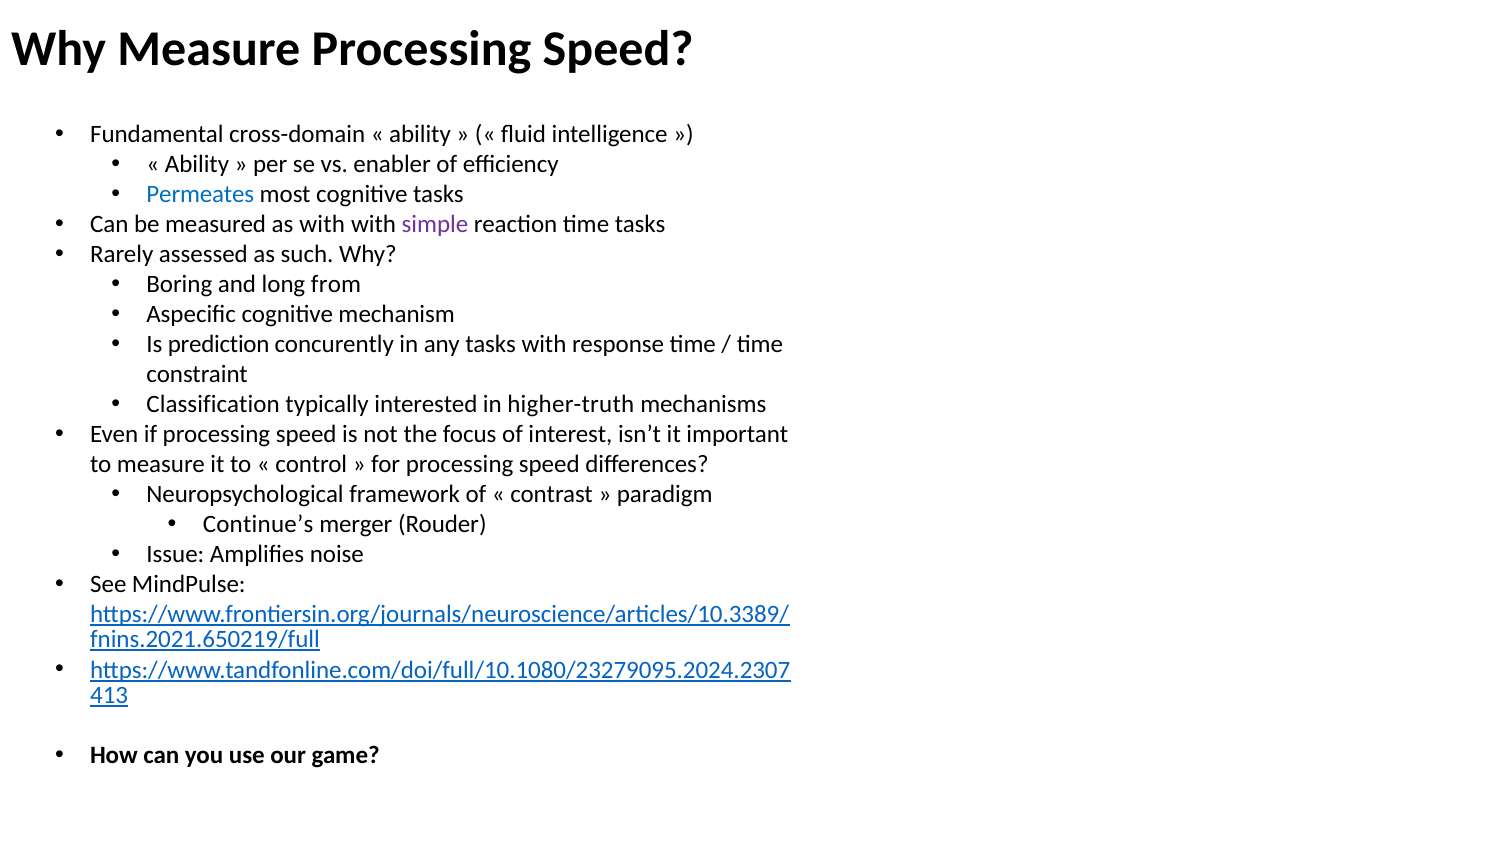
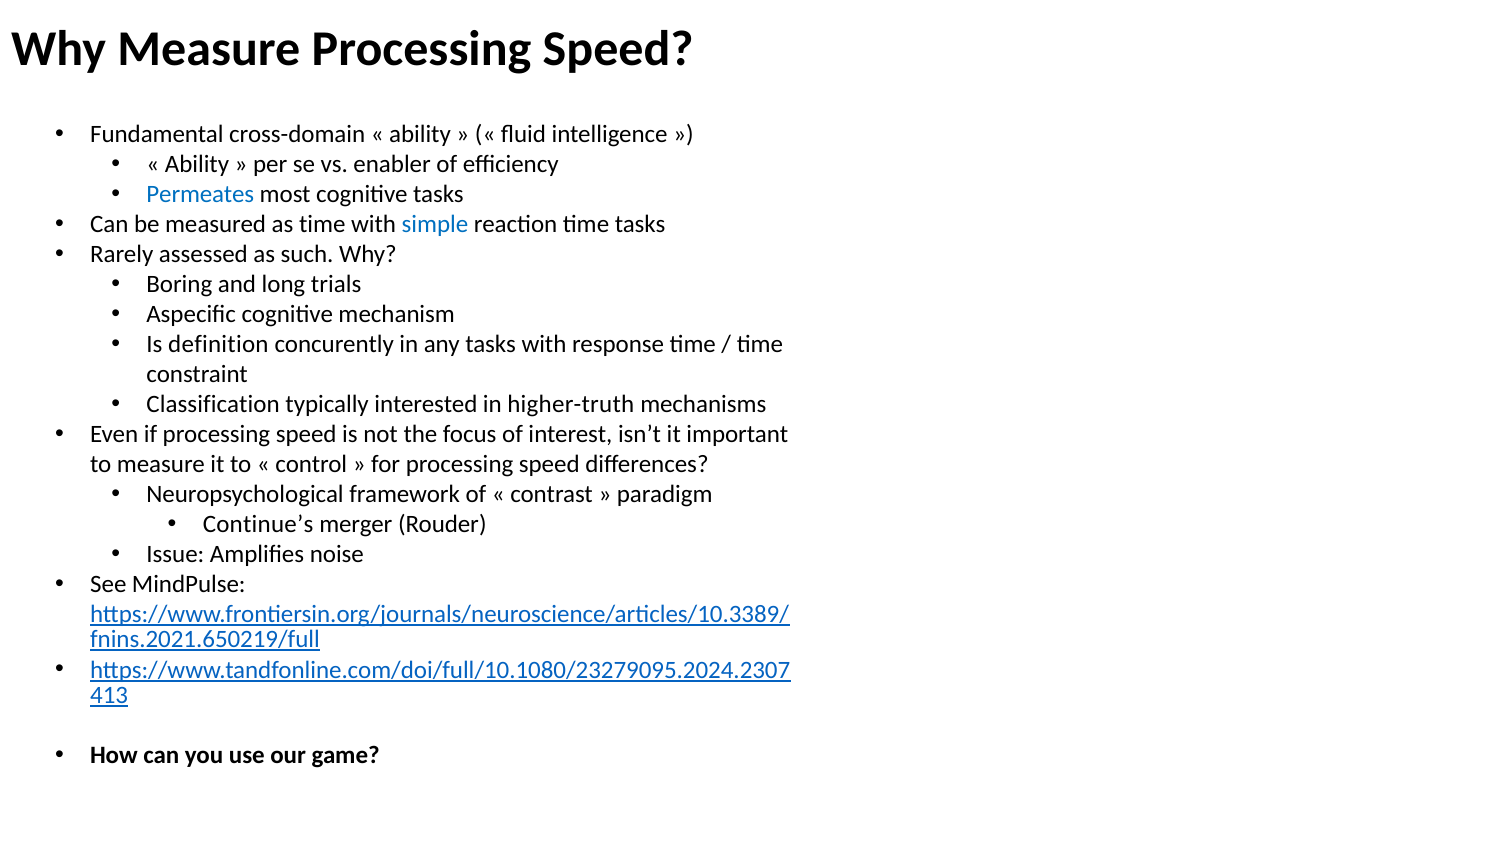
as with: with -> time
simple colour: purple -> blue
from: from -> trials
prediction: prediction -> definition
